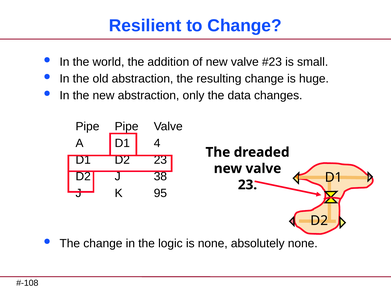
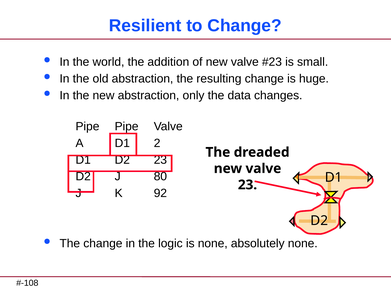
4: 4 -> 2
38: 38 -> 80
95: 95 -> 92
